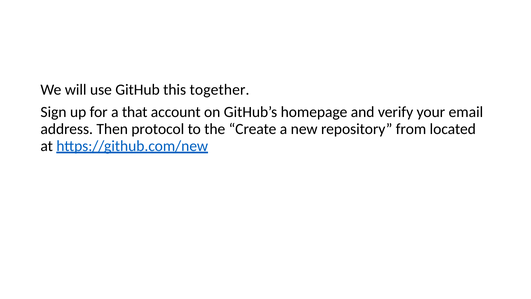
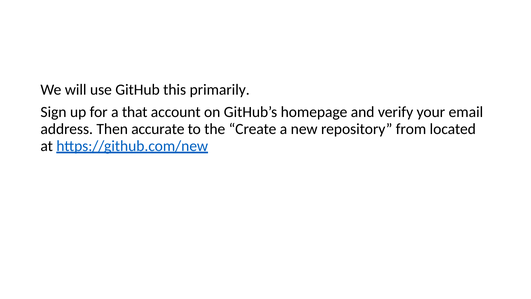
together: together -> primarily
protocol: protocol -> accurate
